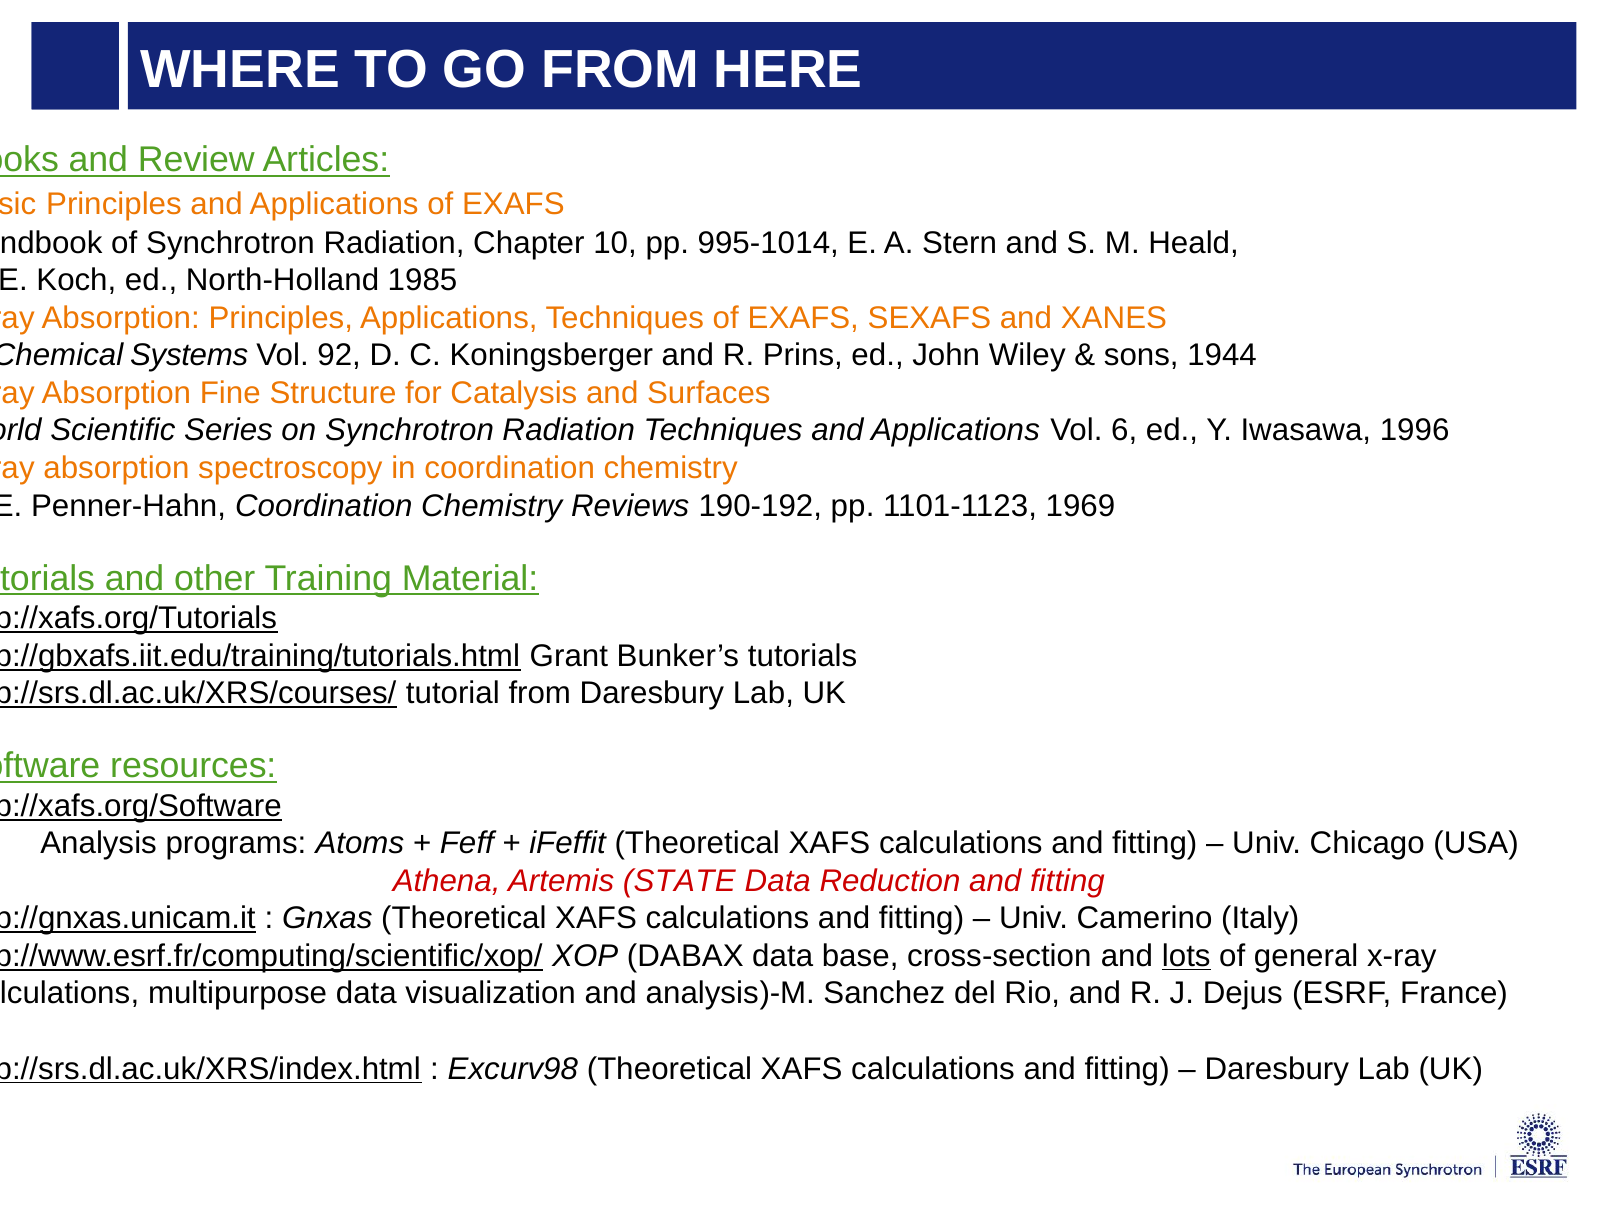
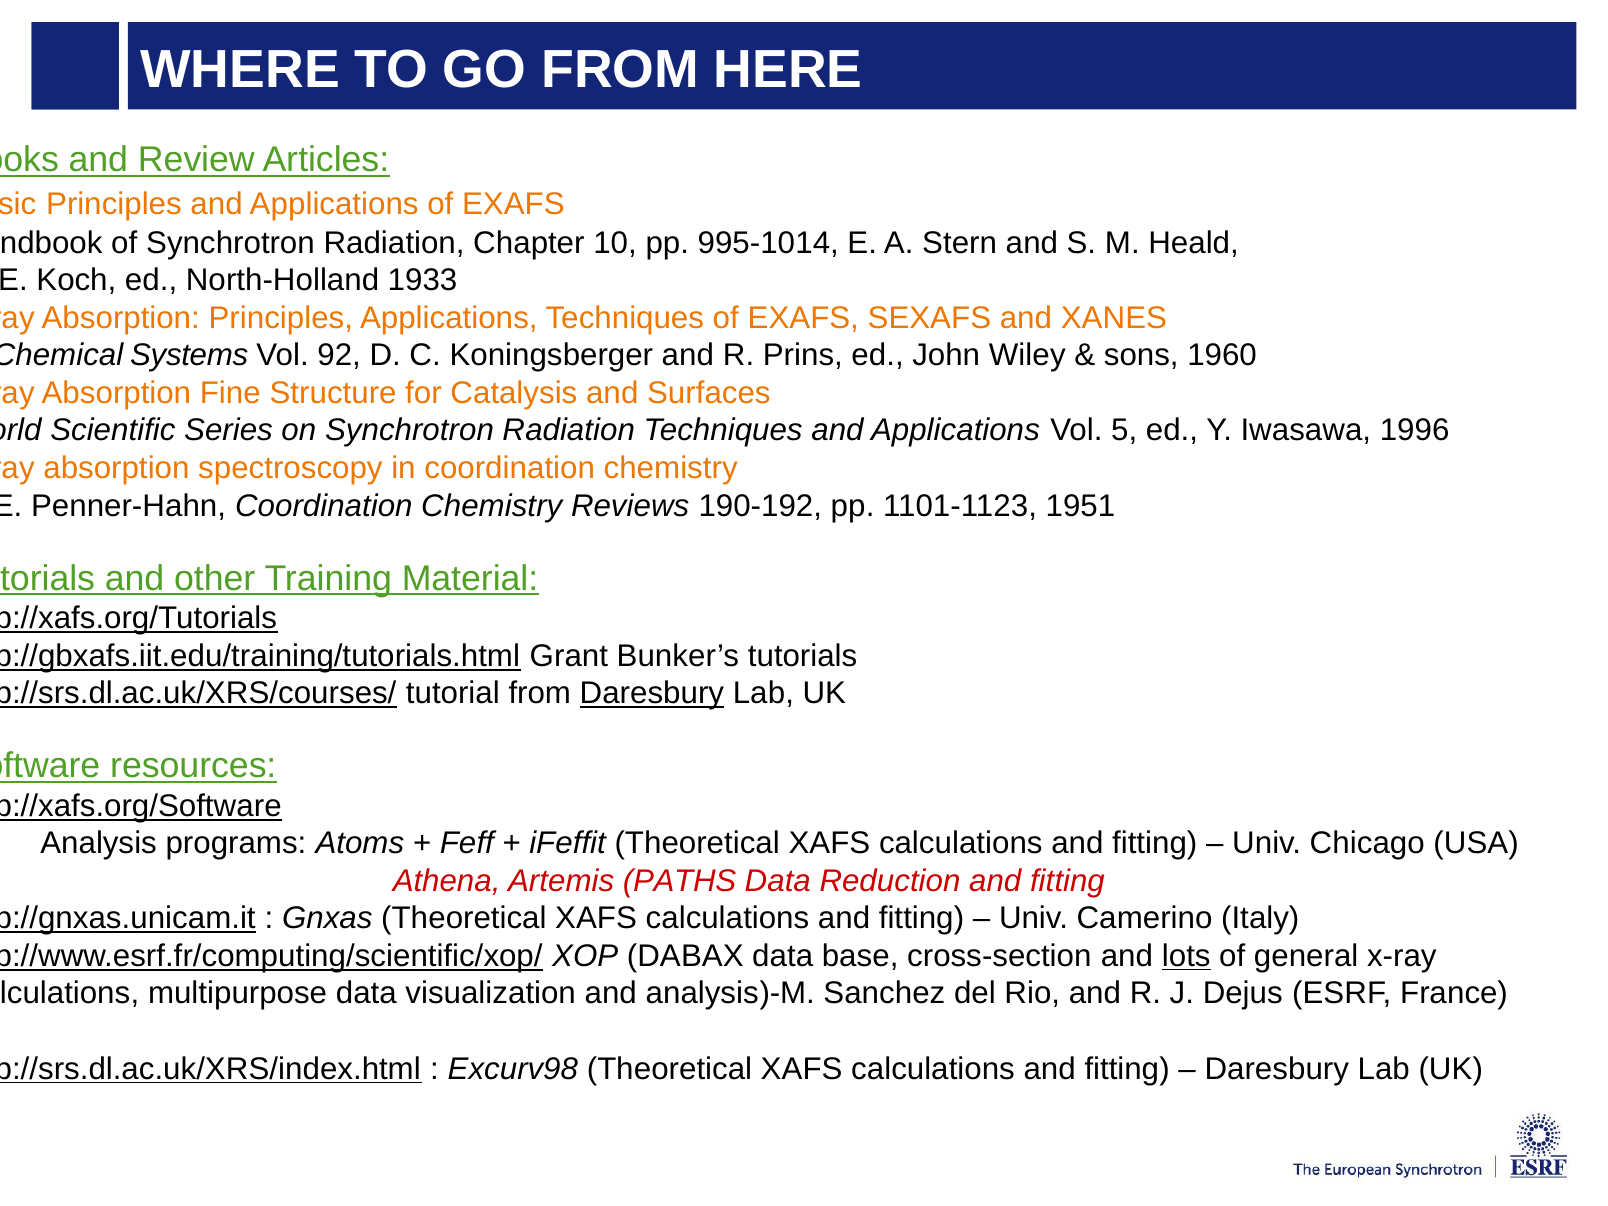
1985: 1985 -> 1933
1944: 1944 -> 1960
6: 6 -> 5
1969: 1969 -> 1951
Daresbury at (652, 693) underline: none -> present
STATE: STATE -> PATHS
